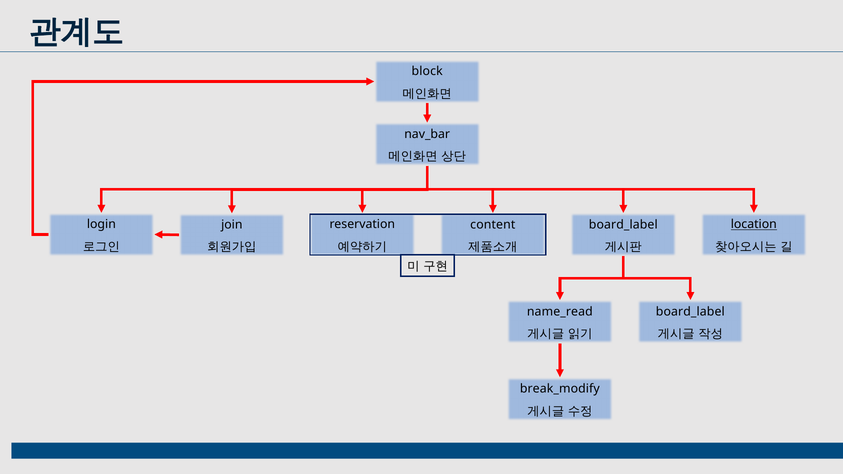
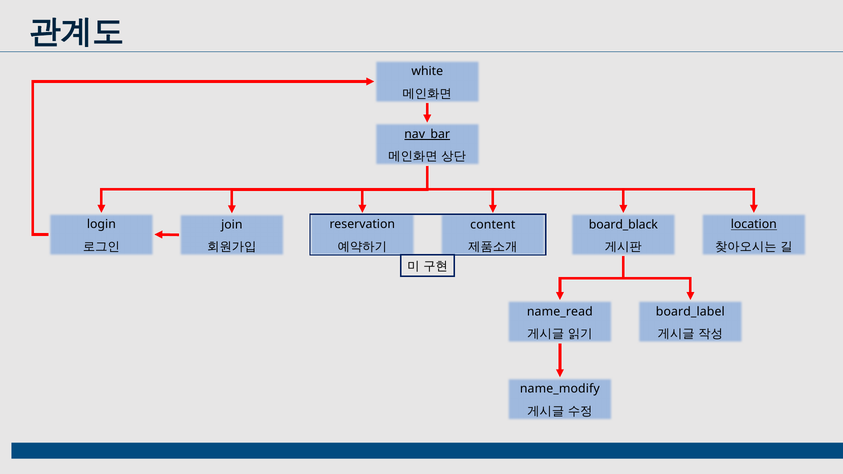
block: block -> white
nav_bar underline: none -> present
board_label at (623, 225): board_label -> board_black
break_modify: break_modify -> name_modify
